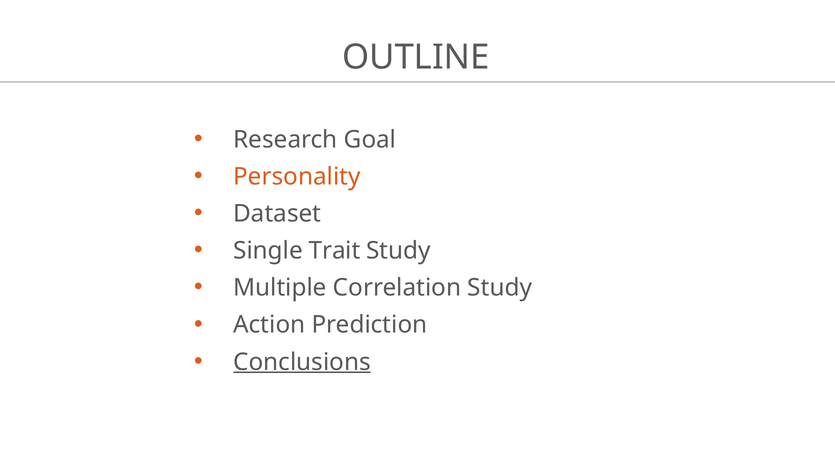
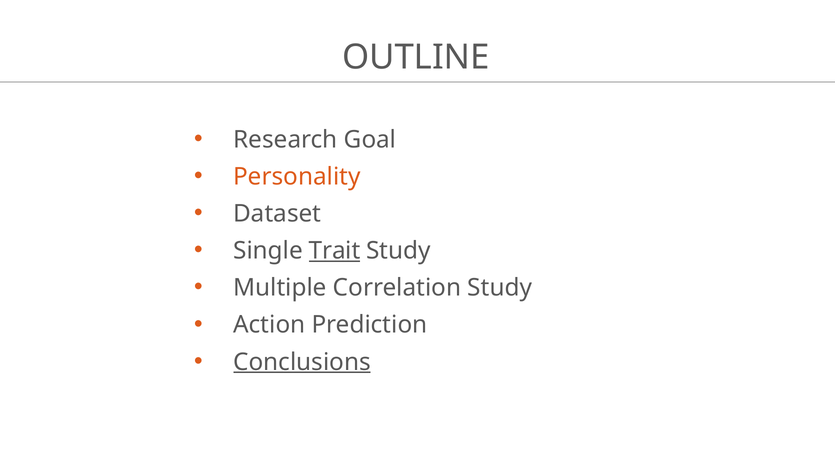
Trait underline: none -> present
